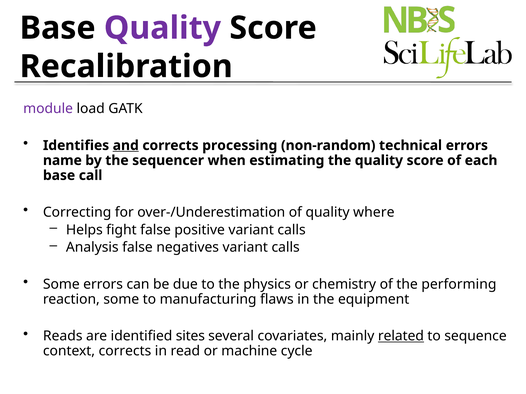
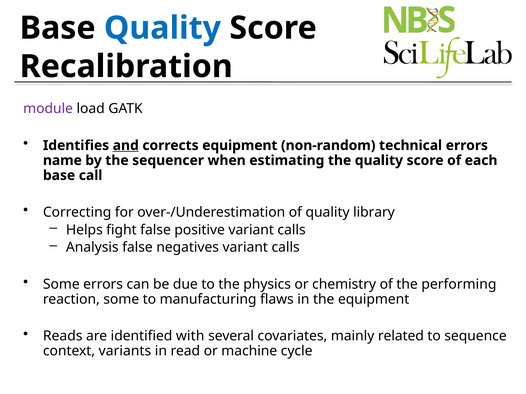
Quality at (162, 28) colour: purple -> blue
corrects processing: processing -> equipment
where: where -> library
sites: sites -> with
related underline: present -> none
context corrects: corrects -> variants
